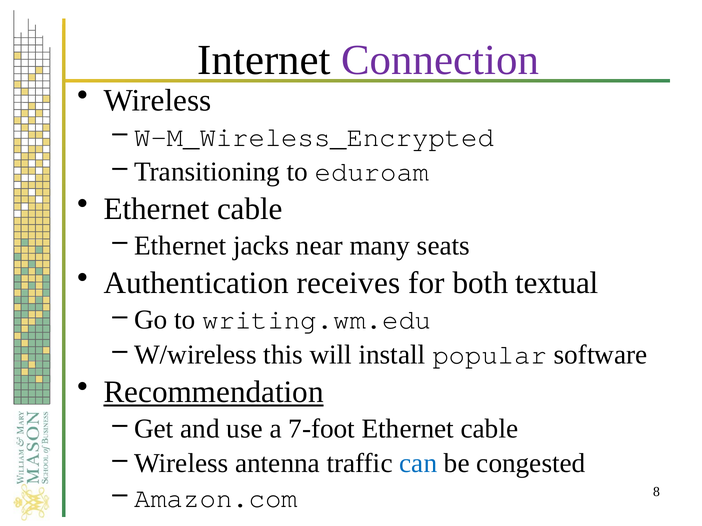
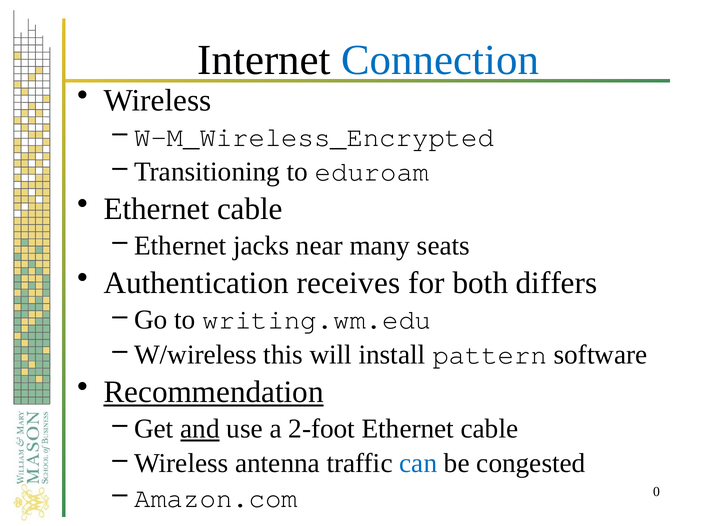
Connection colour: purple -> blue
textual: textual -> differs
popular: popular -> pattern
and underline: none -> present
7-foot: 7-foot -> 2-foot
8: 8 -> 0
